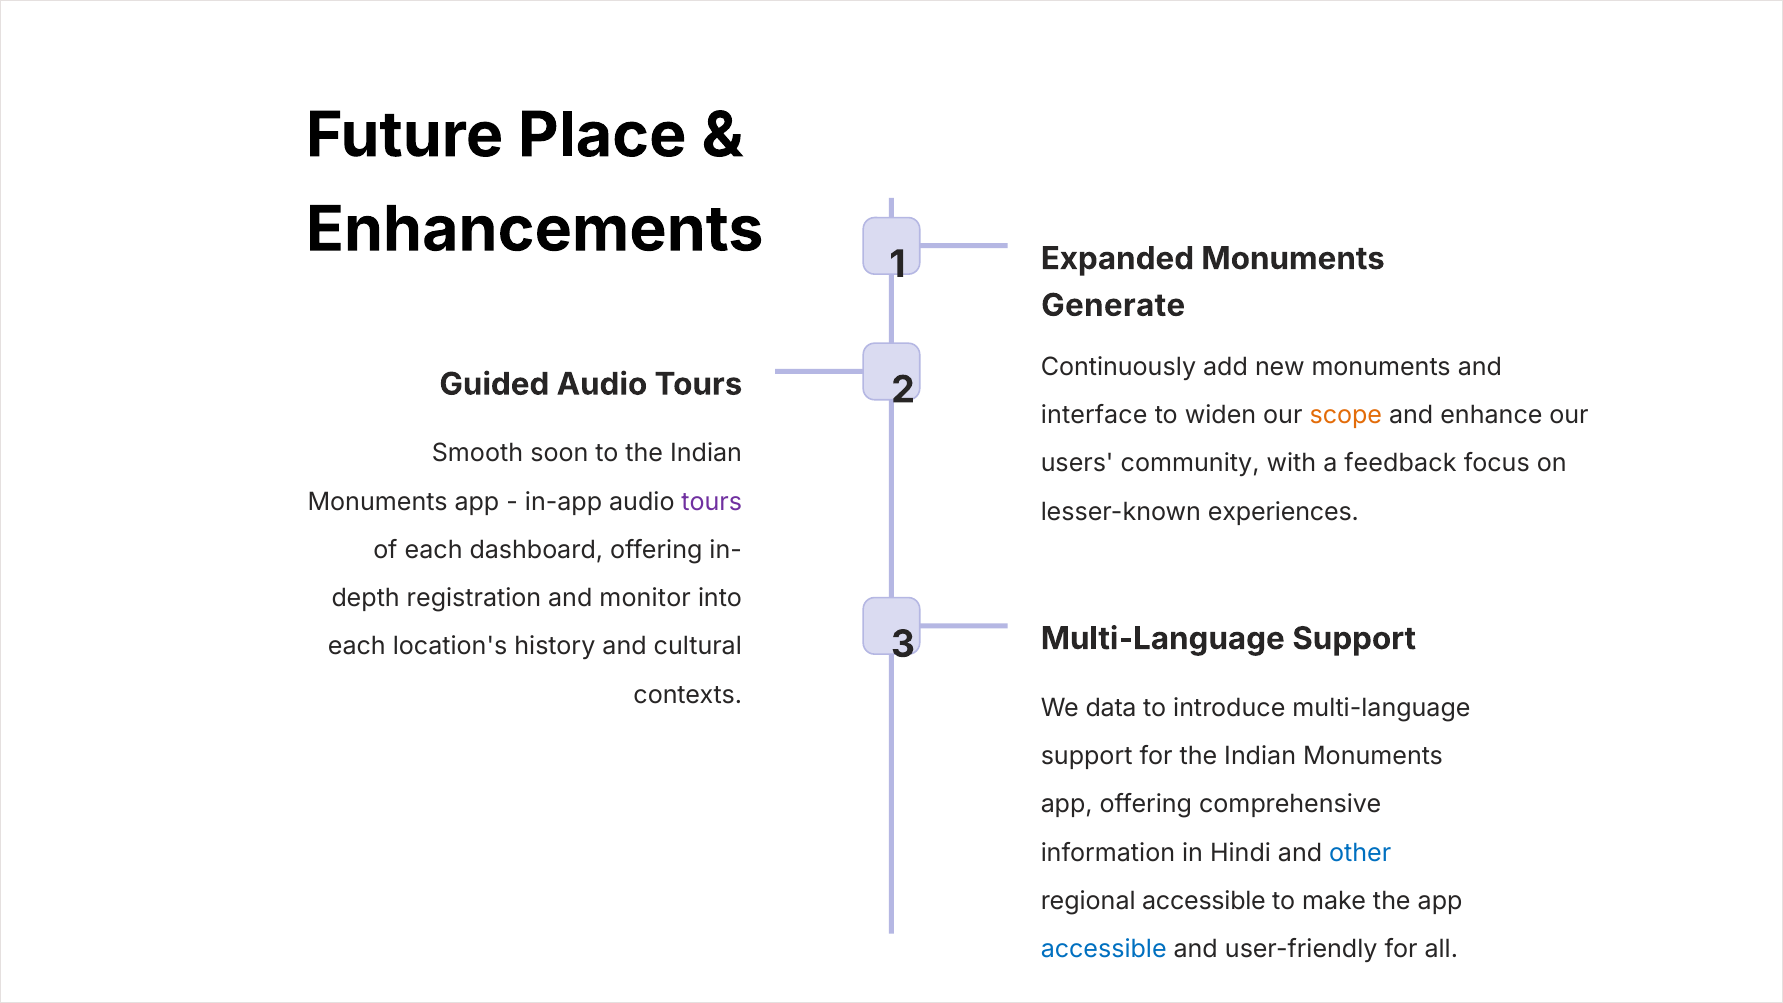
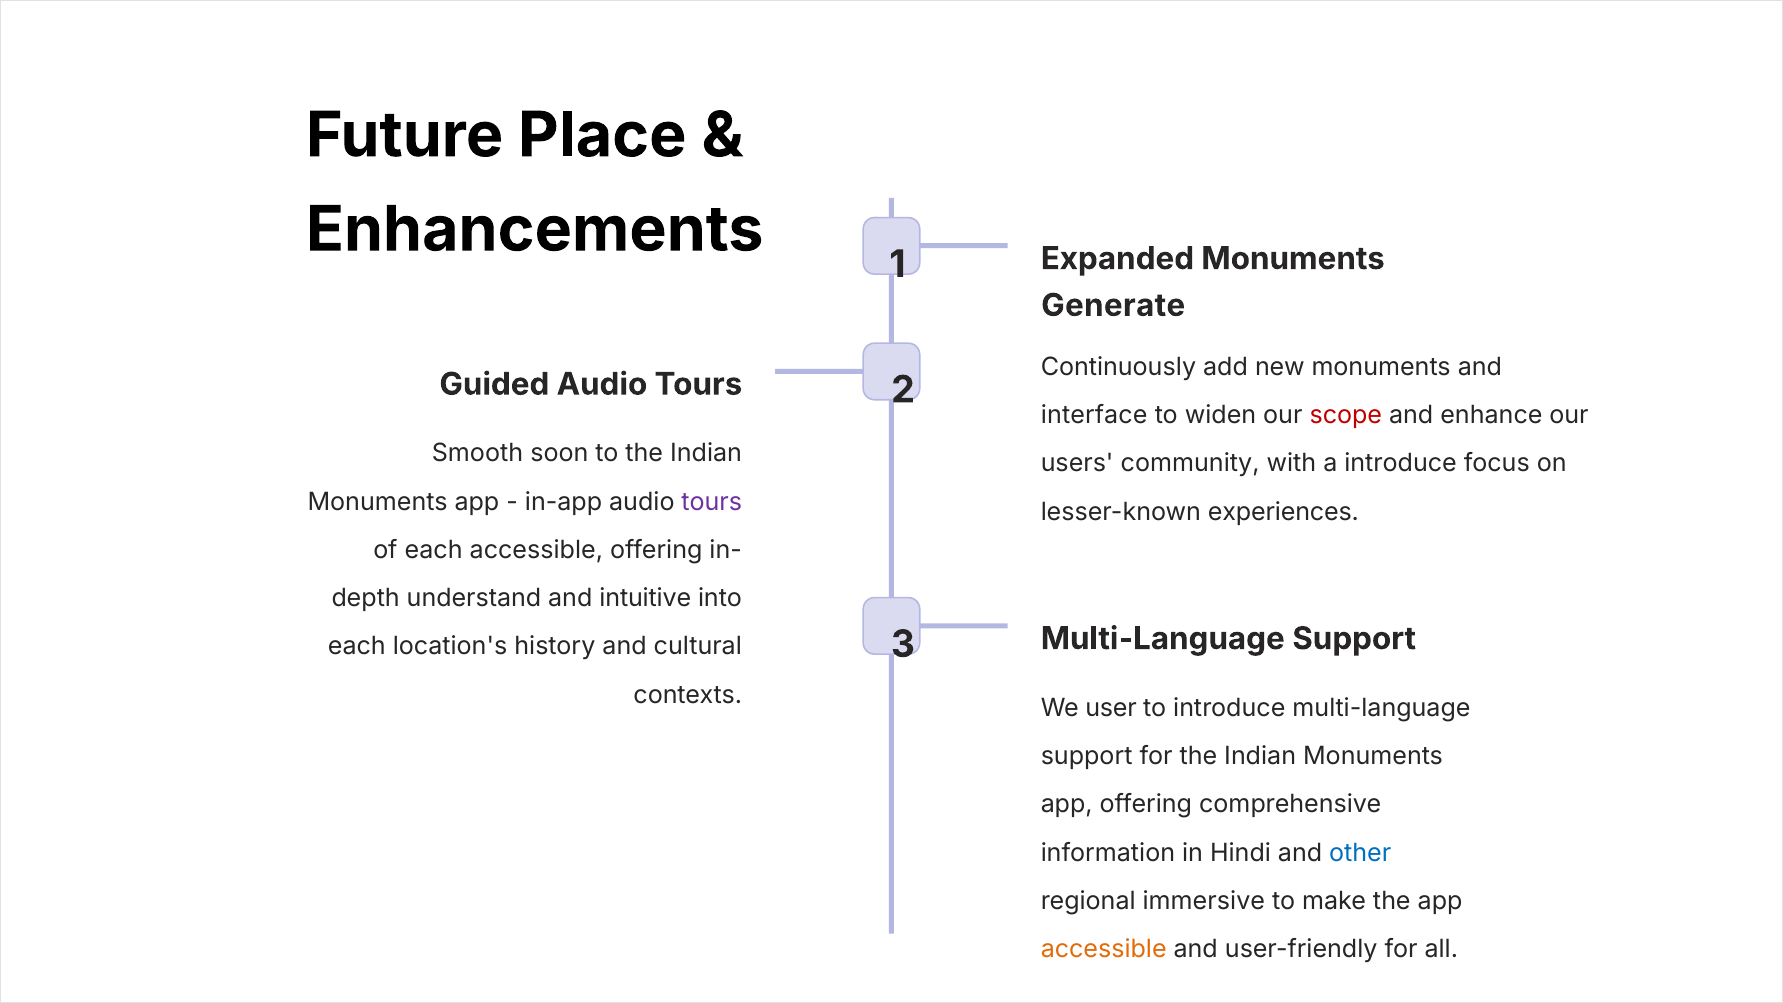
scope colour: orange -> red
a feedback: feedback -> introduce
each dashboard: dashboard -> accessible
registration: registration -> understand
monitor: monitor -> intuitive
data: data -> user
regional accessible: accessible -> immersive
accessible at (1104, 949) colour: blue -> orange
